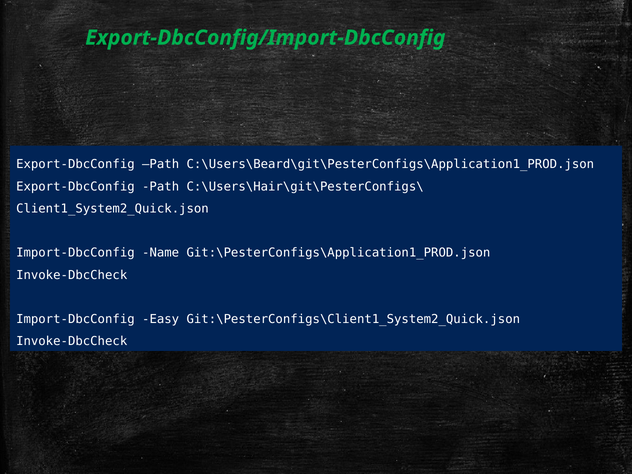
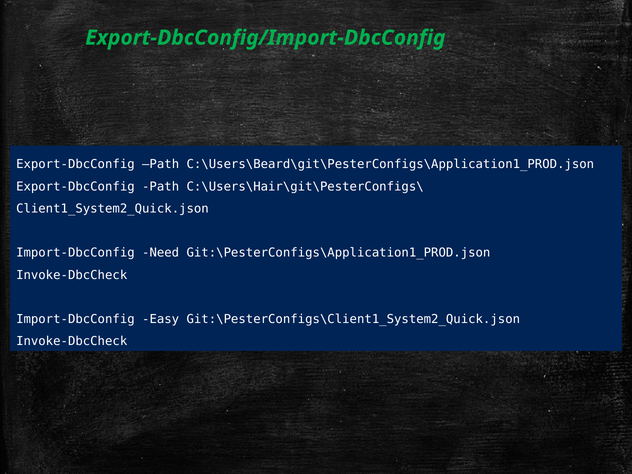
Name: Name -> Need
